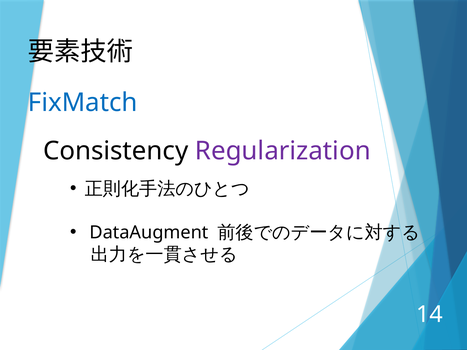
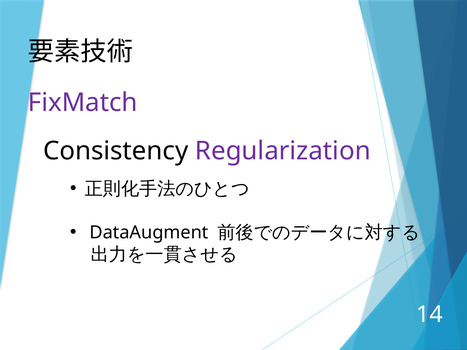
FixMatch colour: blue -> purple
